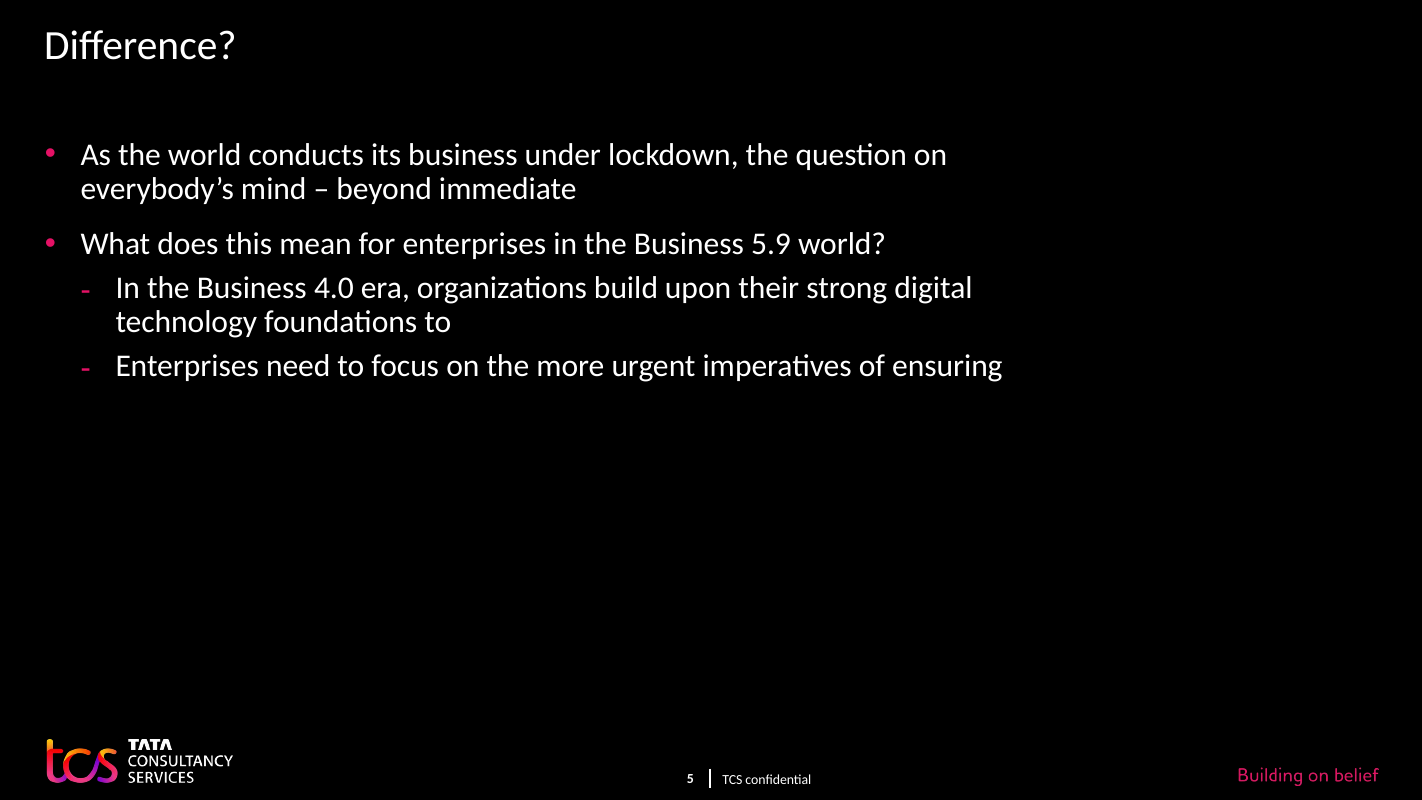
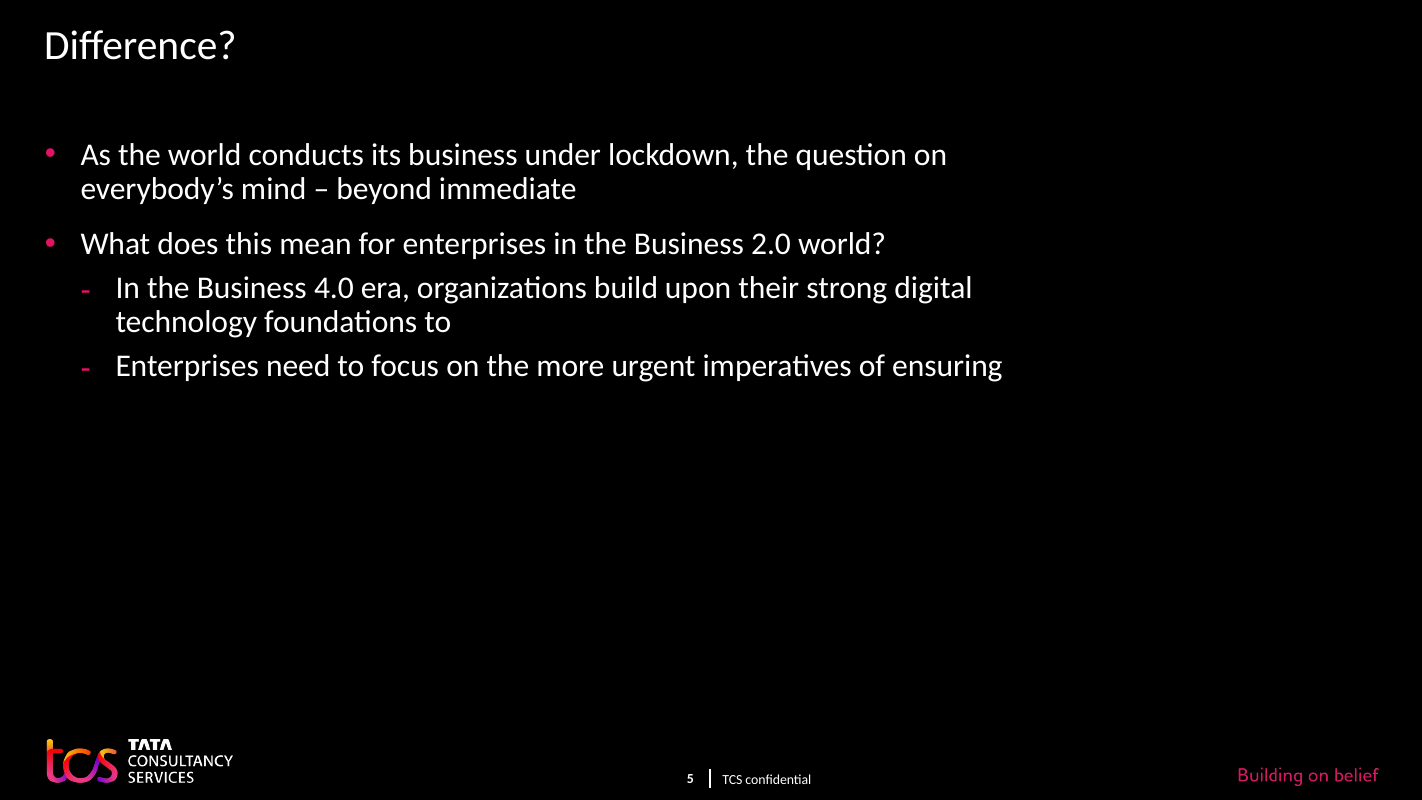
5.9: 5.9 -> 2.0
